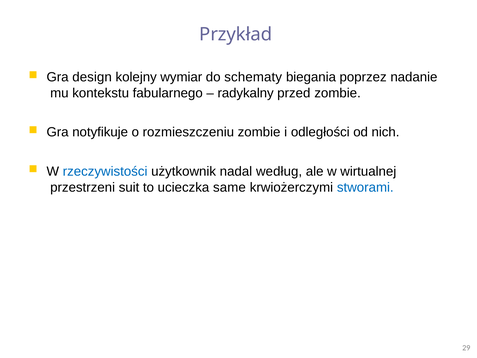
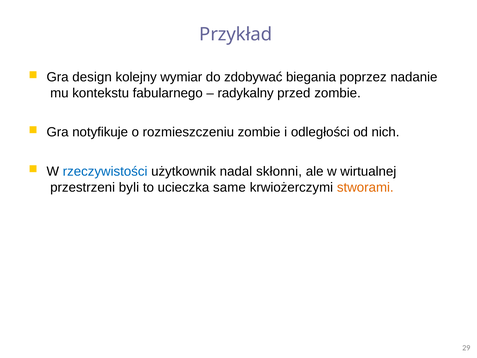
schematy: schematy -> zdobywać
według: według -> skłonni
suit: suit -> byli
stworami colour: blue -> orange
